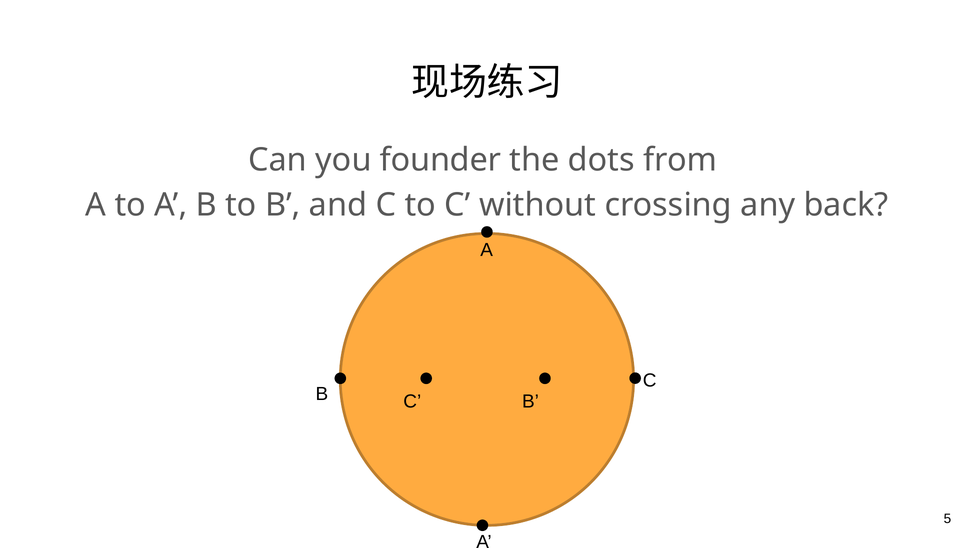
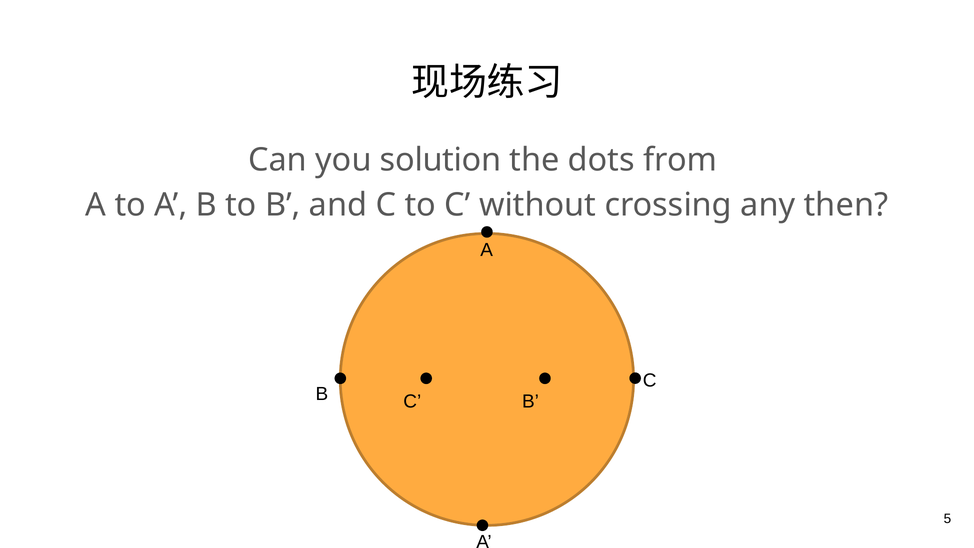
founder: founder -> solution
back: back -> then
